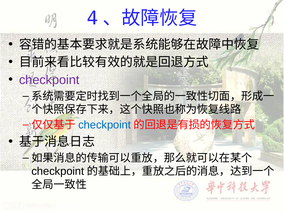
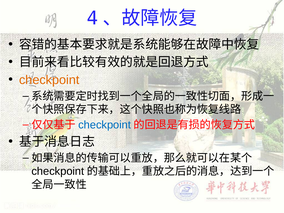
checkpoint at (49, 80) colour: purple -> orange
